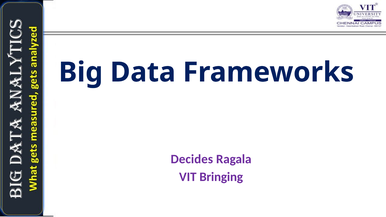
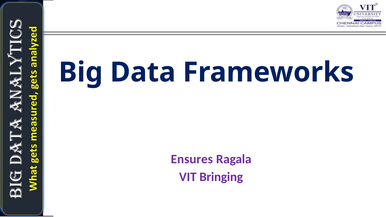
Decides: Decides -> Ensures
